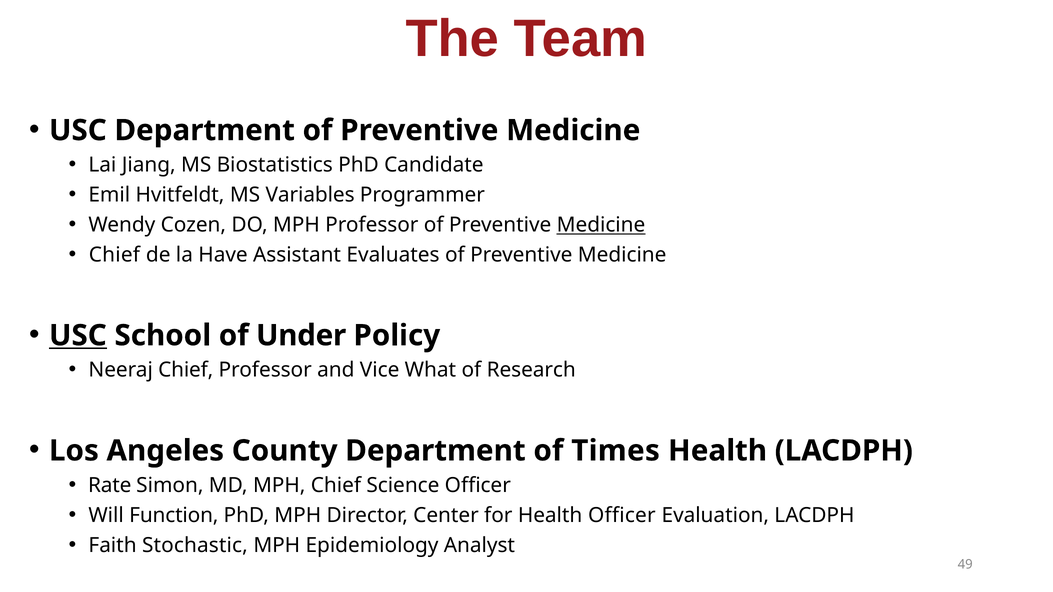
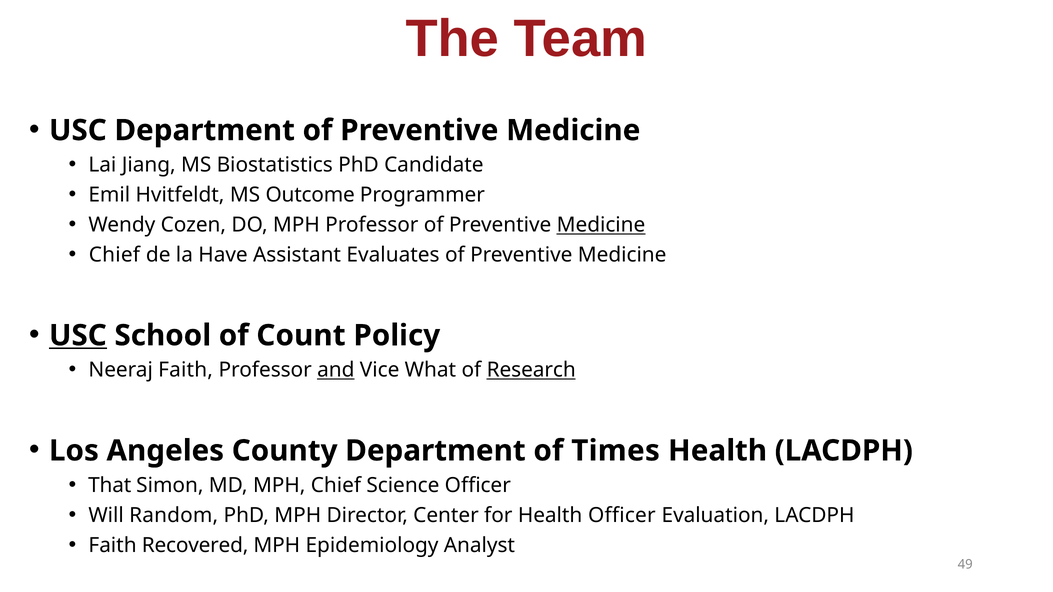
Variables: Variables -> Outcome
Under: Under -> Count
Neeraj Chief: Chief -> Faith
and underline: none -> present
Research underline: none -> present
Rate: Rate -> That
Function: Function -> Random
Stochastic: Stochastic -> Recovered
